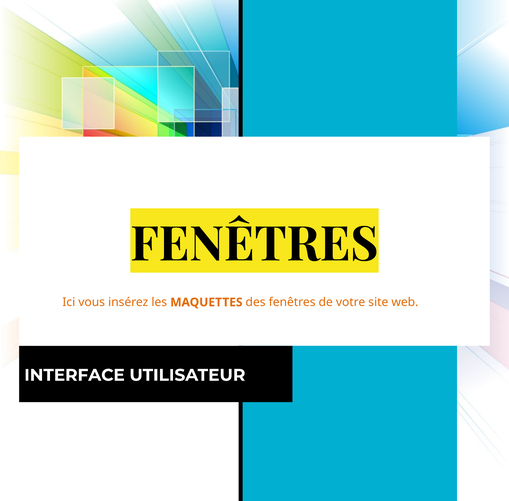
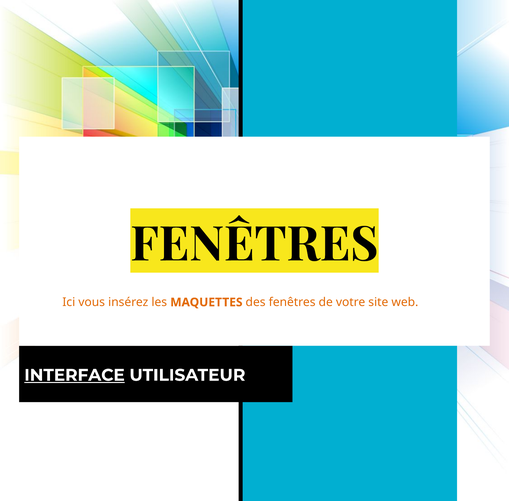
INTERFACE underline: none -> present
